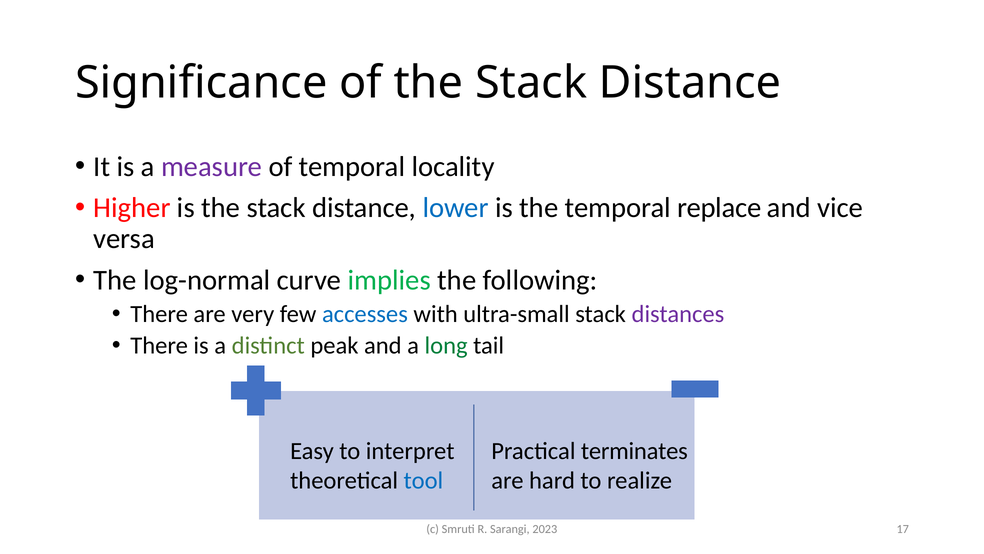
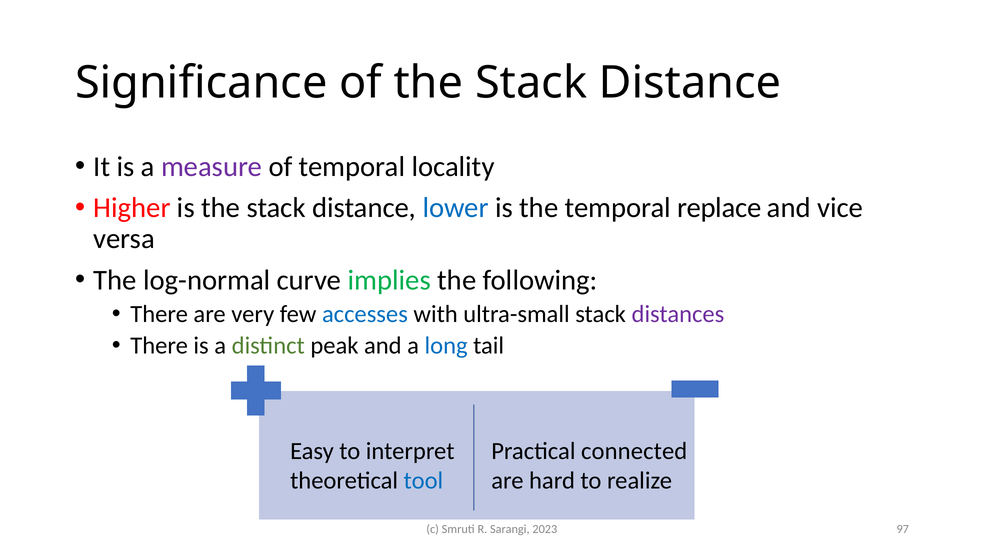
long colour: green -> blue
terminates: terminates -> connected
17: 17 -> 97
